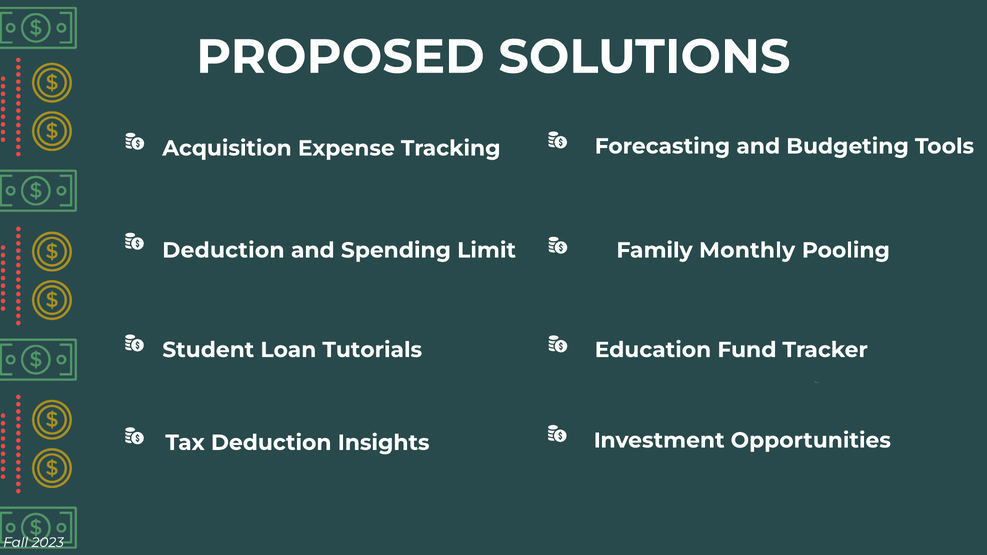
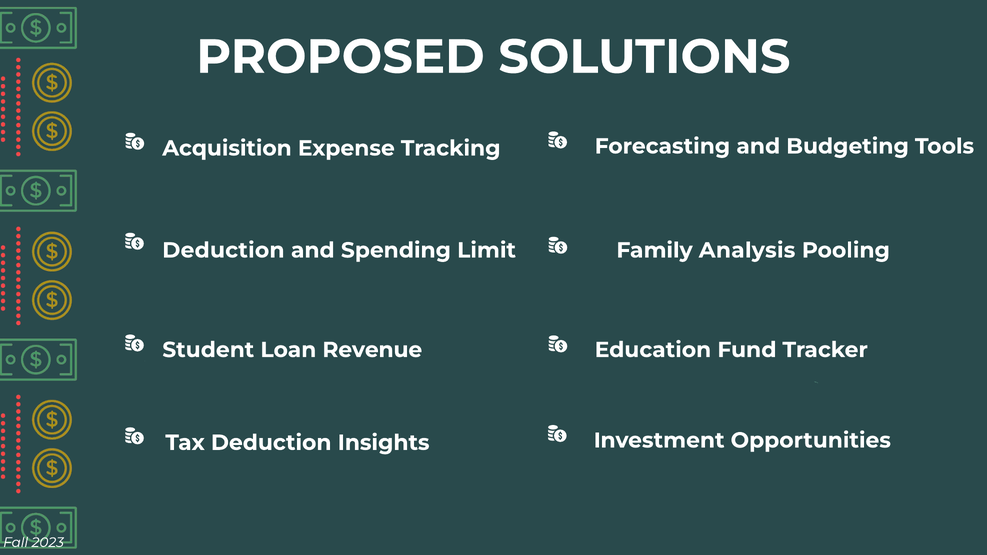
Monthly: Monthly -> Analysis
Tutorials: Tutorials -> Revenue
